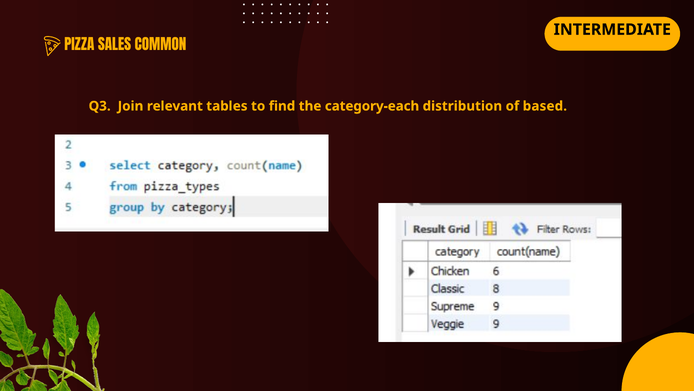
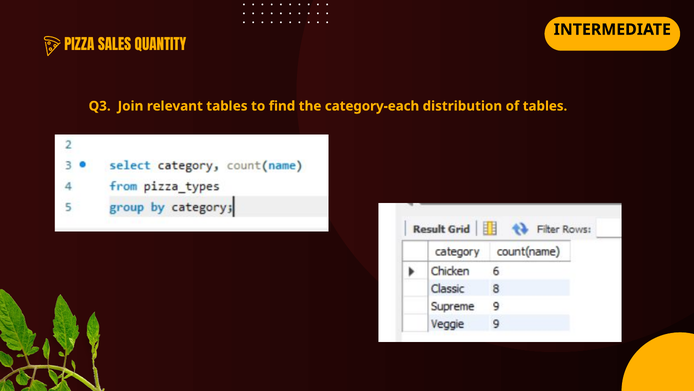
COMMON: COMMON -> QUANTITY
of based: based -> tables
